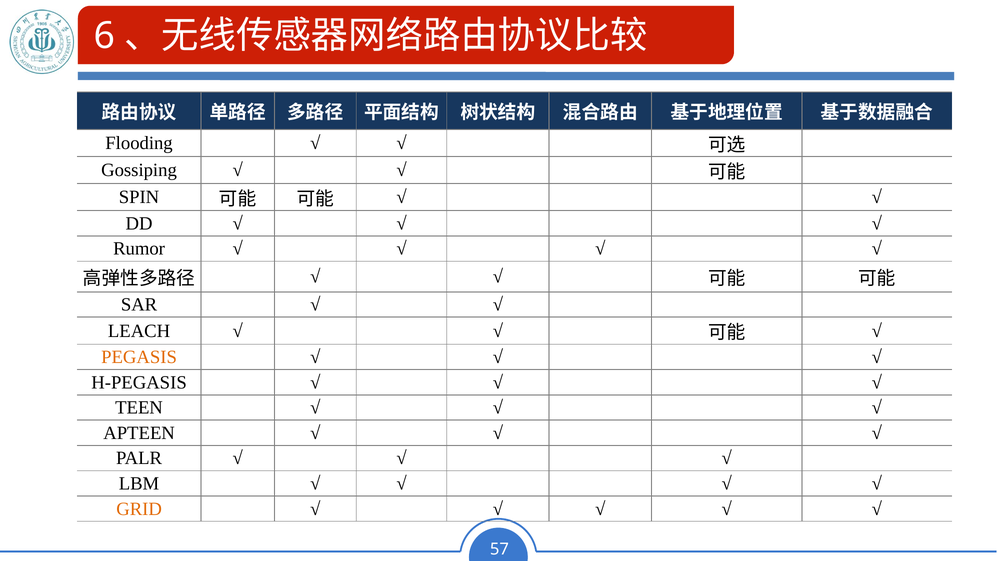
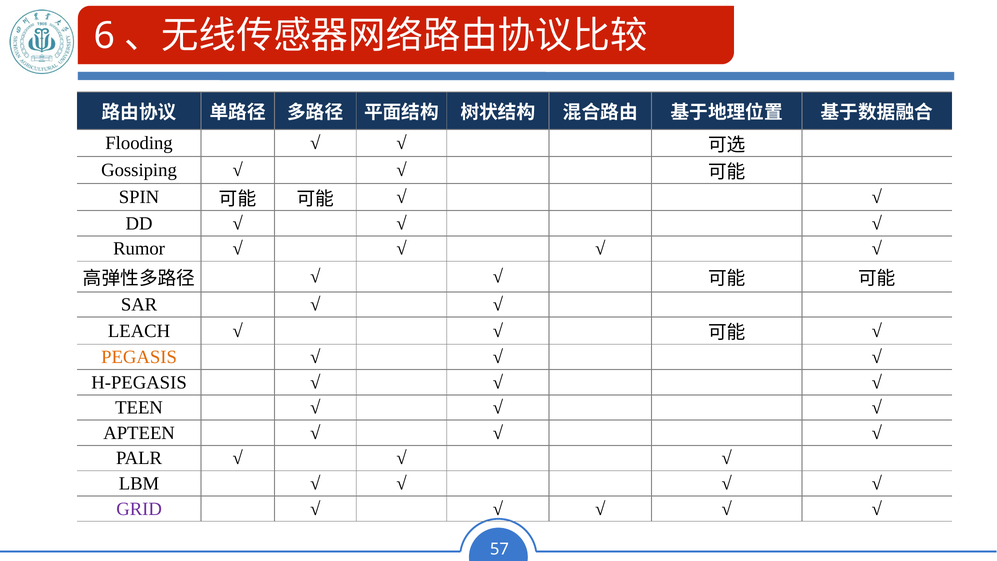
GRID colour: orange -> purple
